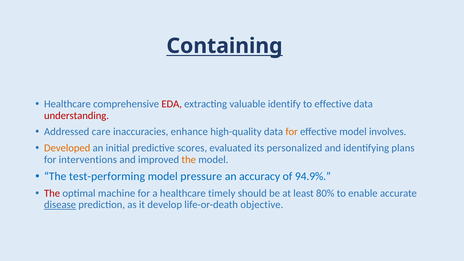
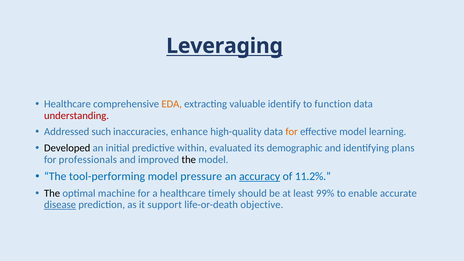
Containing: Containing -> Leveraging
EDA colour: red -> orange
to effective: effective -> function
care: care -> such
involves: involves -> learning
Developed colour: orange -> black
scores: scores -> within
personalized: personalized -> demographic
interventions: interventions -> professionals
the at (189, 160) colour: orange -> black
test-performing: test-performing -> tool-performing
accuracy underline: none -> present
94.9%: 94.9% -> 11.2%
The at (52, 193) colour: red -> black
80%: 80% -> 99%
develop: develop -> support
